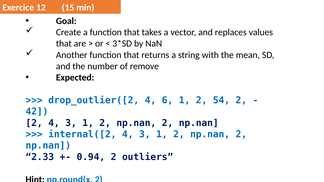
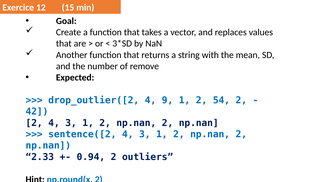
6: 6 -> 9
internal([2: internal([2 -> sentence([2
